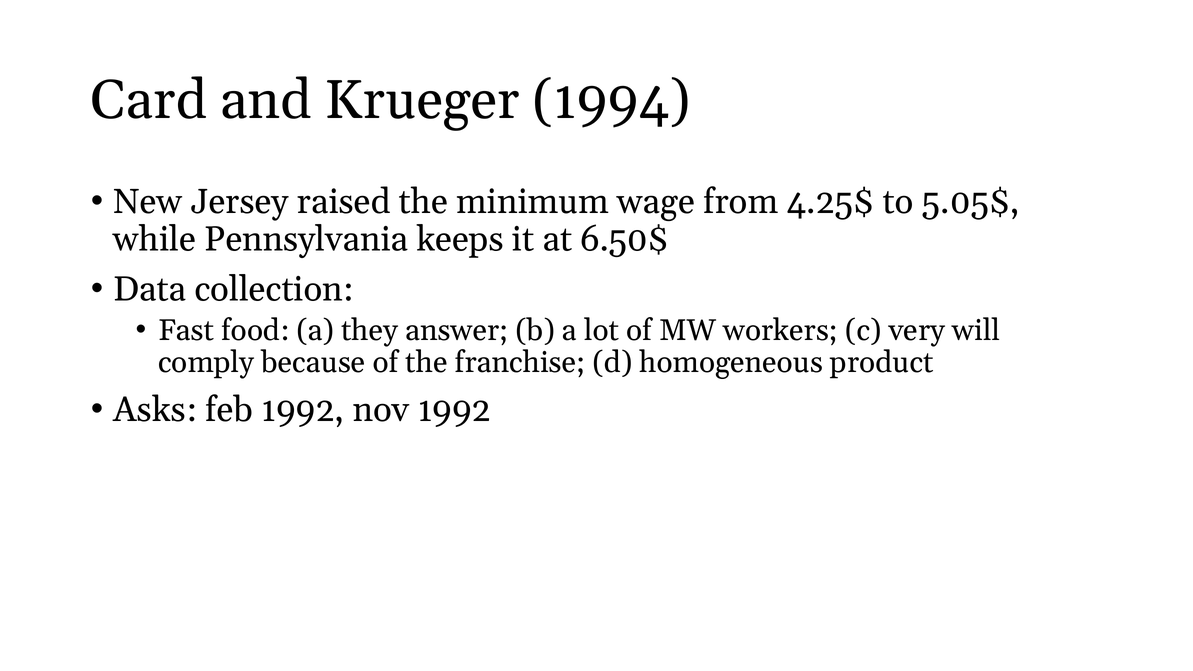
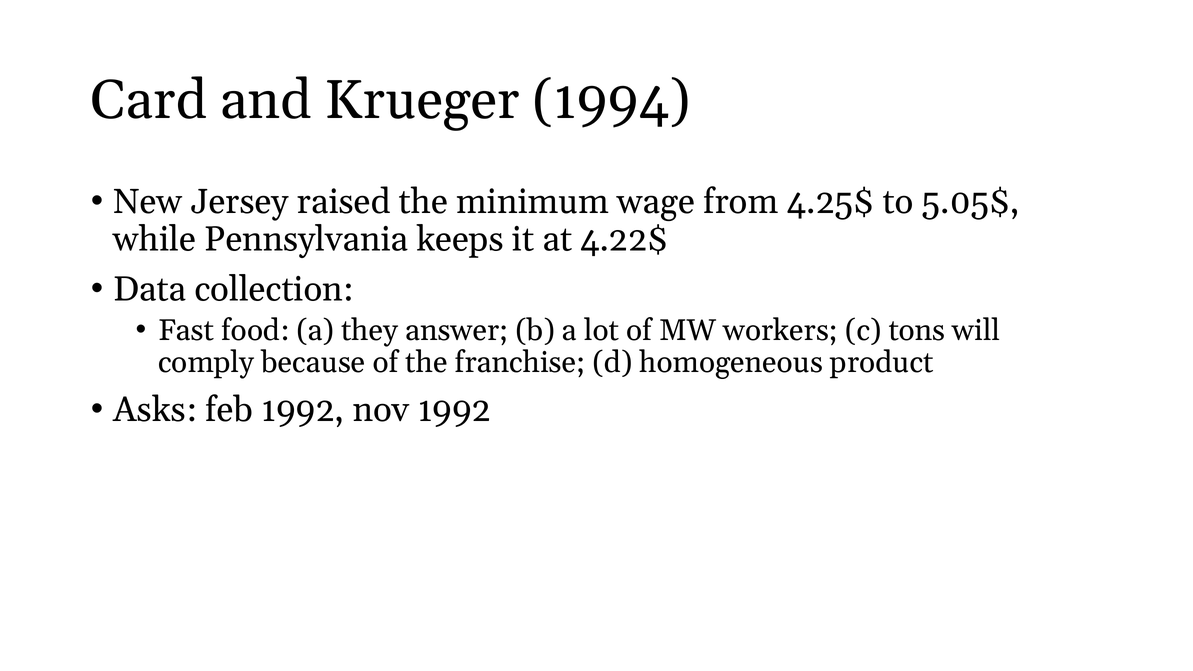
6.50$: 6.50$ -> 4.22$
very: very -> tons
